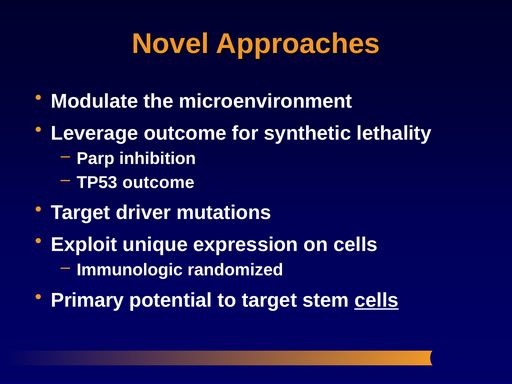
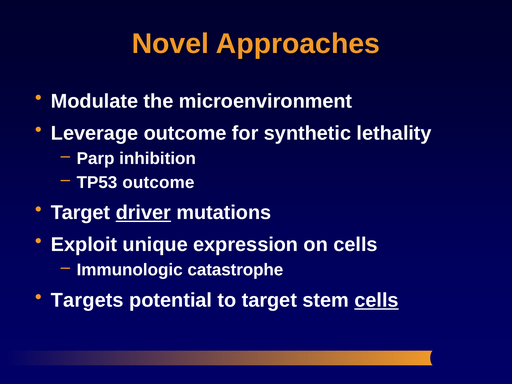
driver underline: none -> present
randomized: randomized -> catastrophe
Primary: Primary -> Targets
